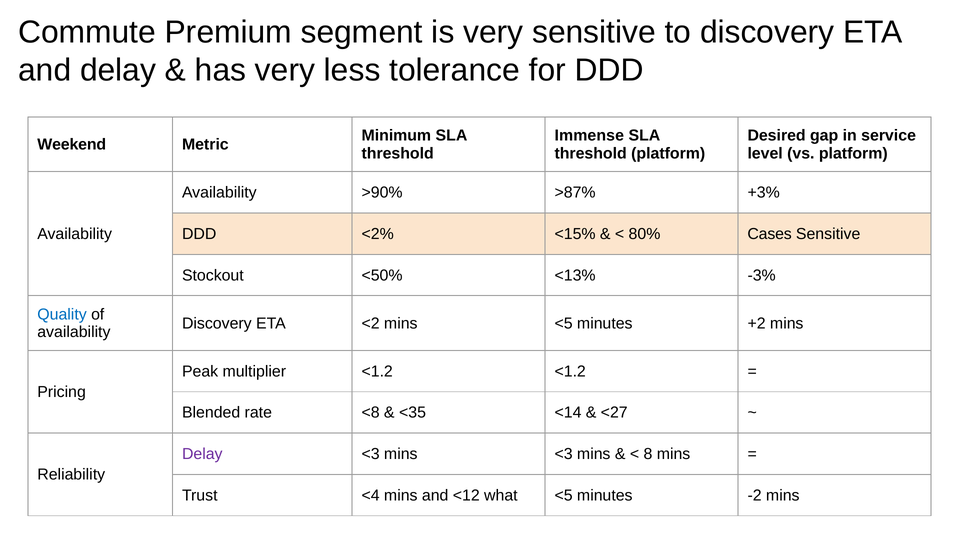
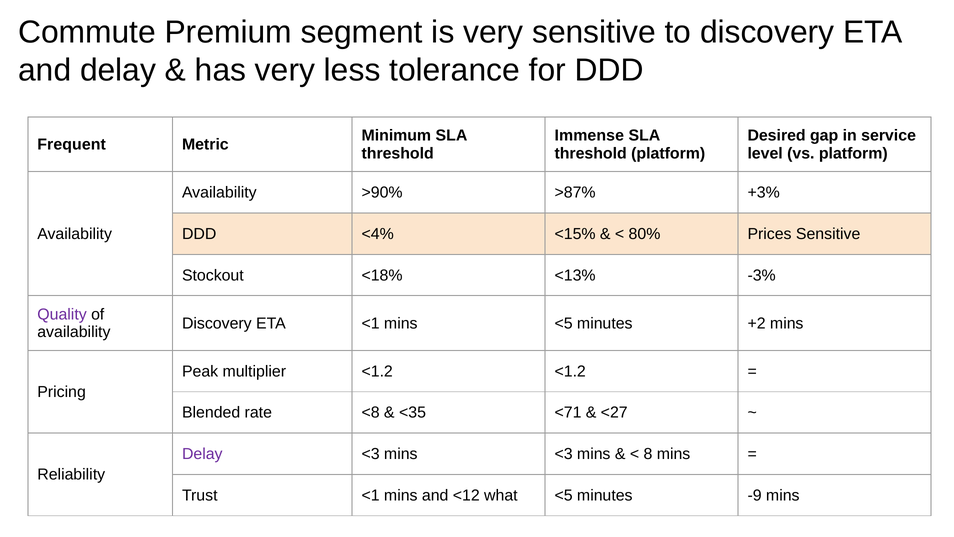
Weekend: Weekend -> Frequent
<2%: <2% -> <4%
Cases: Cases -> Prices
<50%: <50% -> <18%
Quality colour: blue -> purple
ETA <2: <2 -> <1
<14: <14 -> <71
Trust <4: <4 -> <1
-2: -2 -> -9
